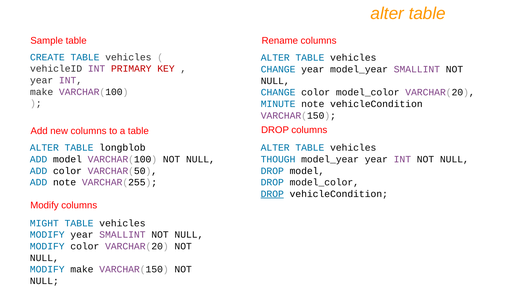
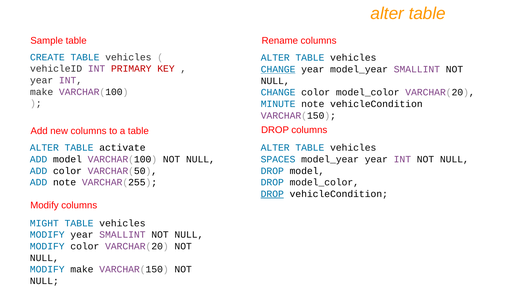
CHANGE at (278, 69) underline: none -> present
longblob: longblob -> activate
THOUGH: THOUGH -> SPACES
